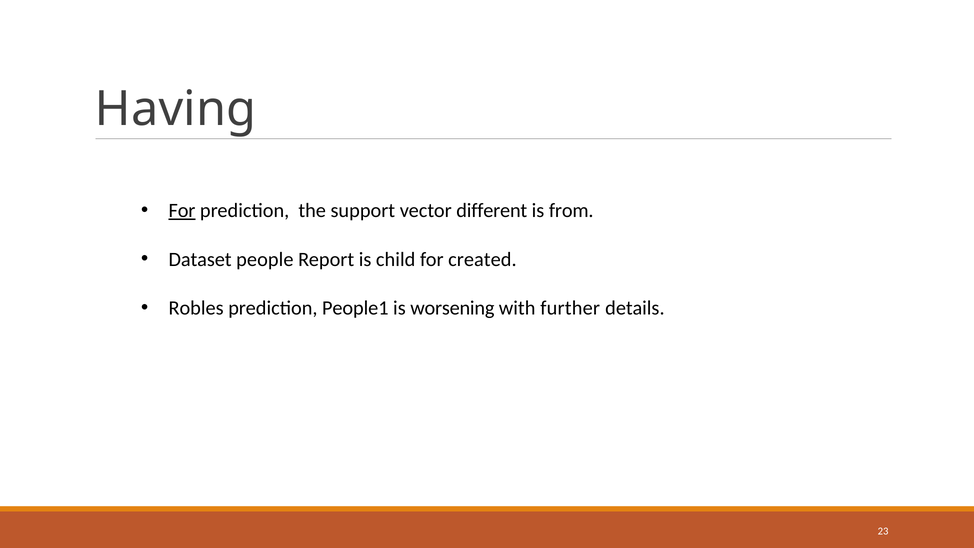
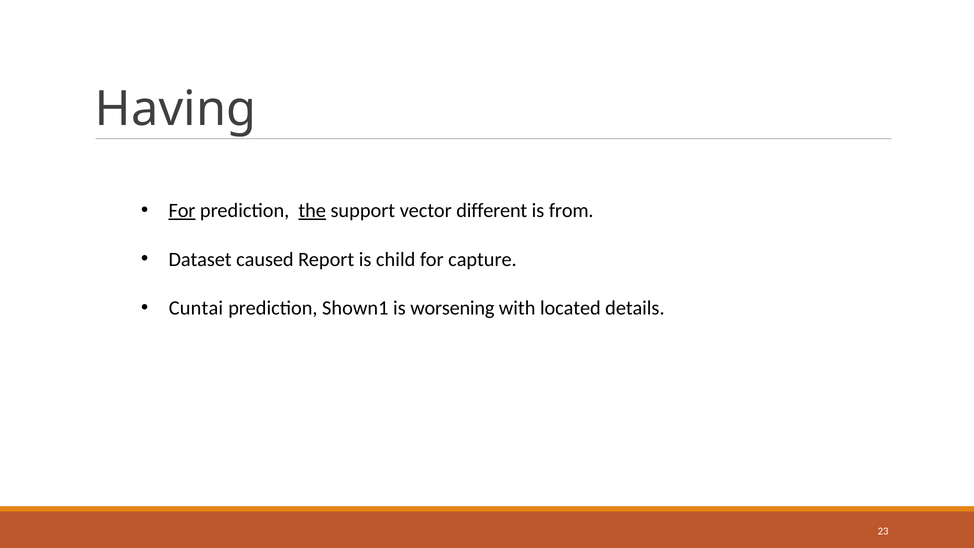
the underline: none -> present
people: people -> caused
created: created -> capture
Robles: Robles -> Cuntai
People1: People1 -> Shown1
further: further -> located
